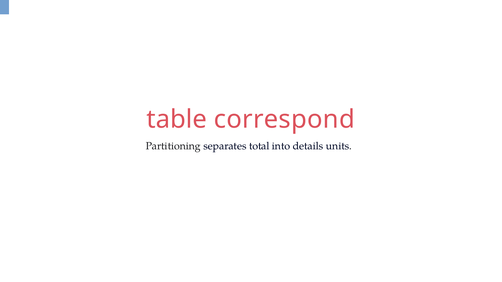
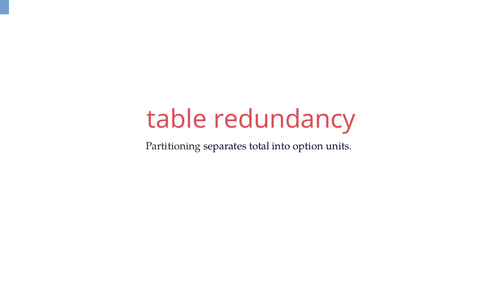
correspond: correspond -> redundancy
details: details -> option
